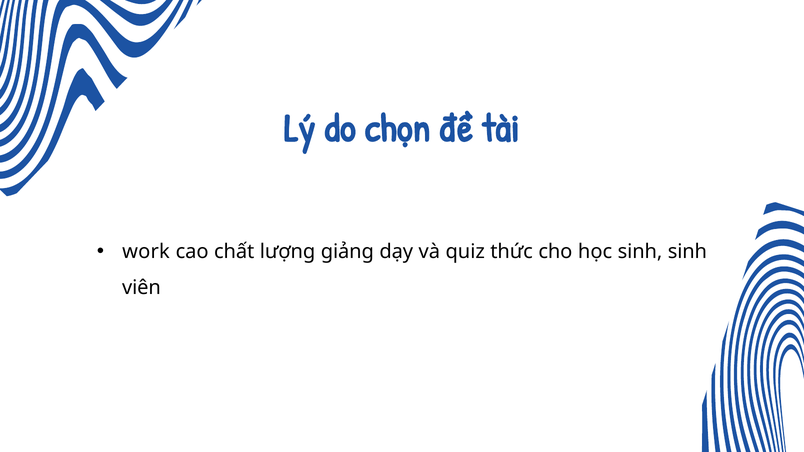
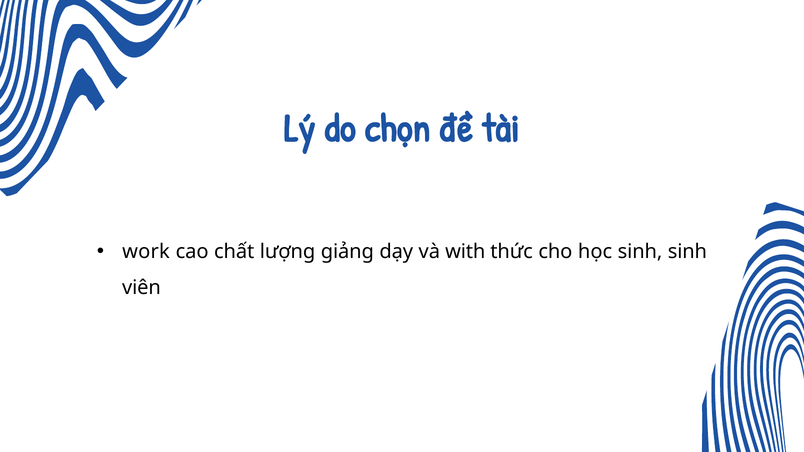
quiz: quiz -> with
